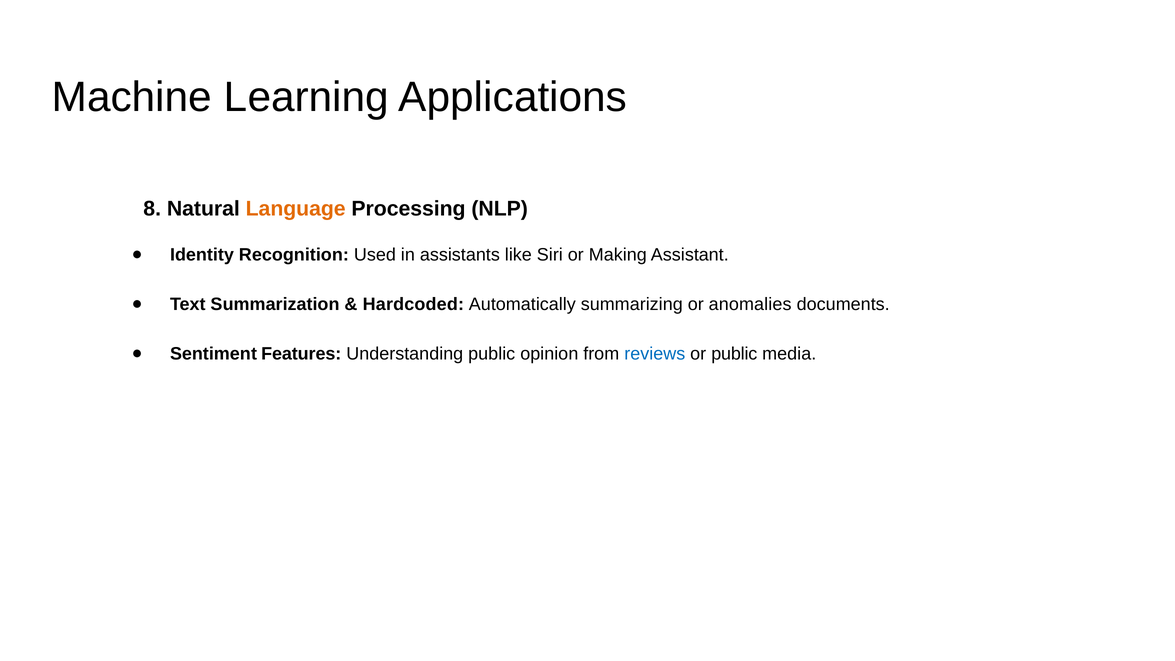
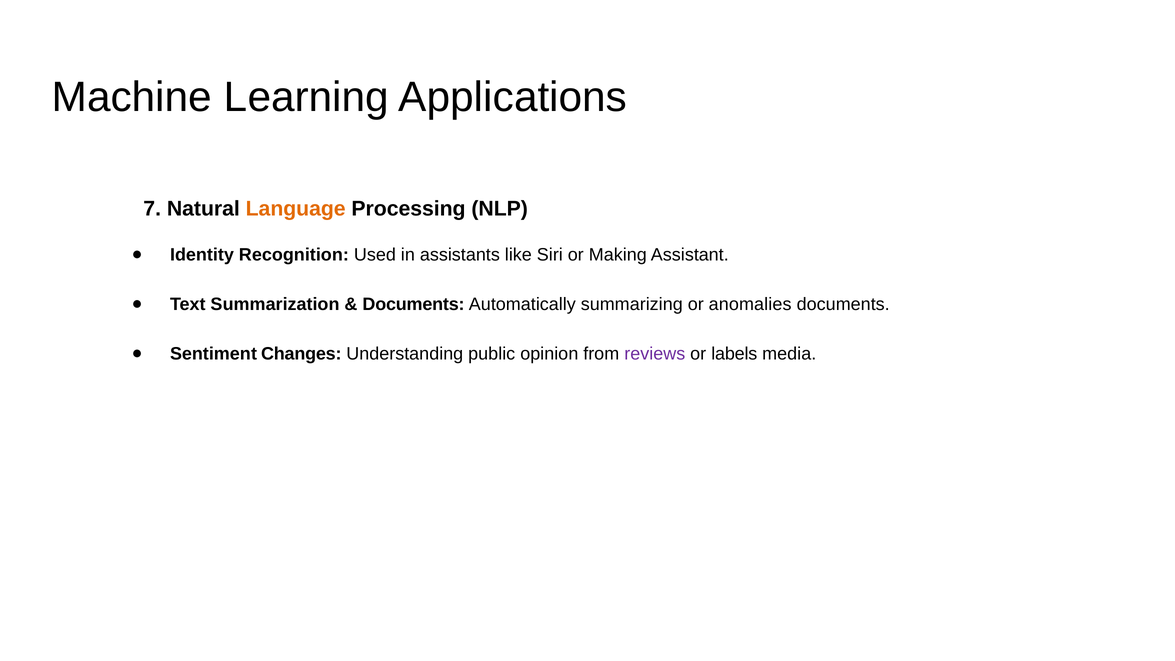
8: 8 -> 7
Hardcoded at (413, 304): Hardcoded -> Documents
Features: Features -> Changes
reviews colour: blue -> purple
or public: public -> labels
